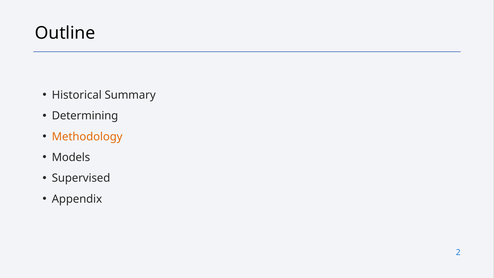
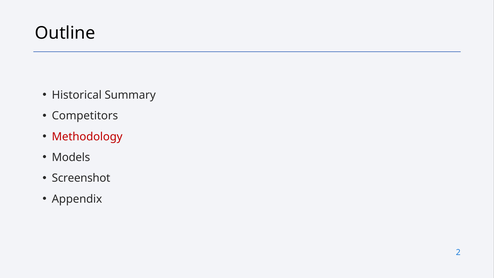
Determining: Determining -> Competitors
Methodology colour: orange -> red
Supervised: Supervised -> Screenshot
